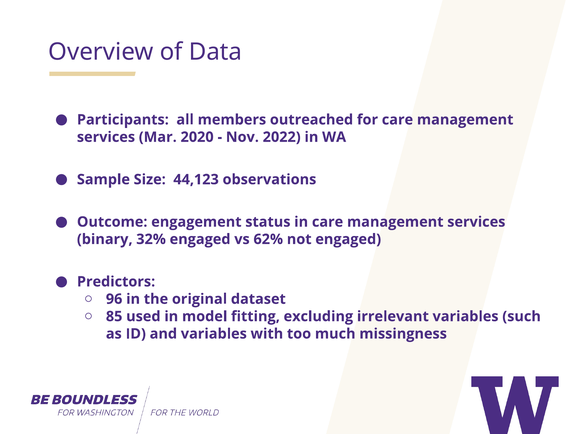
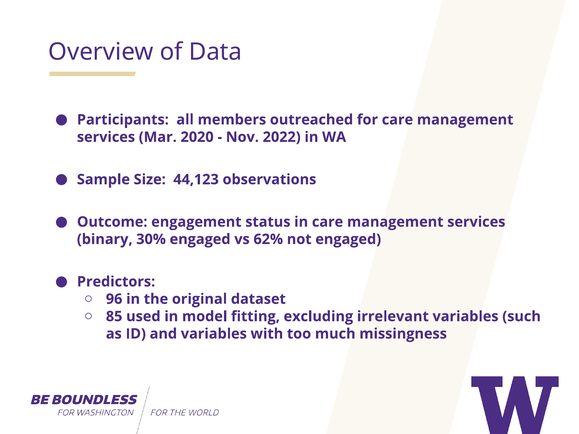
32%: 32% -> 30%
